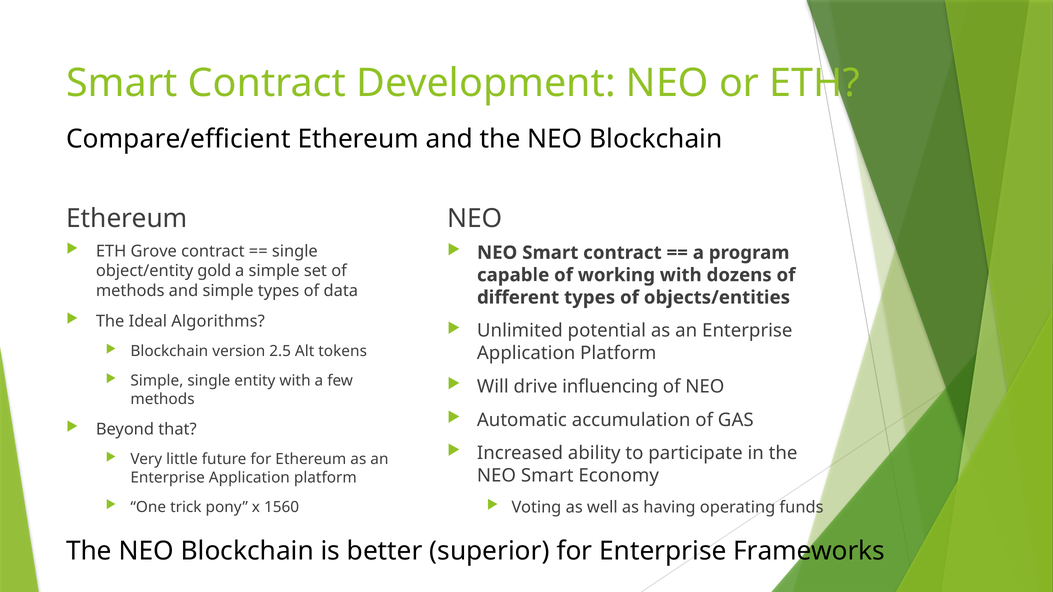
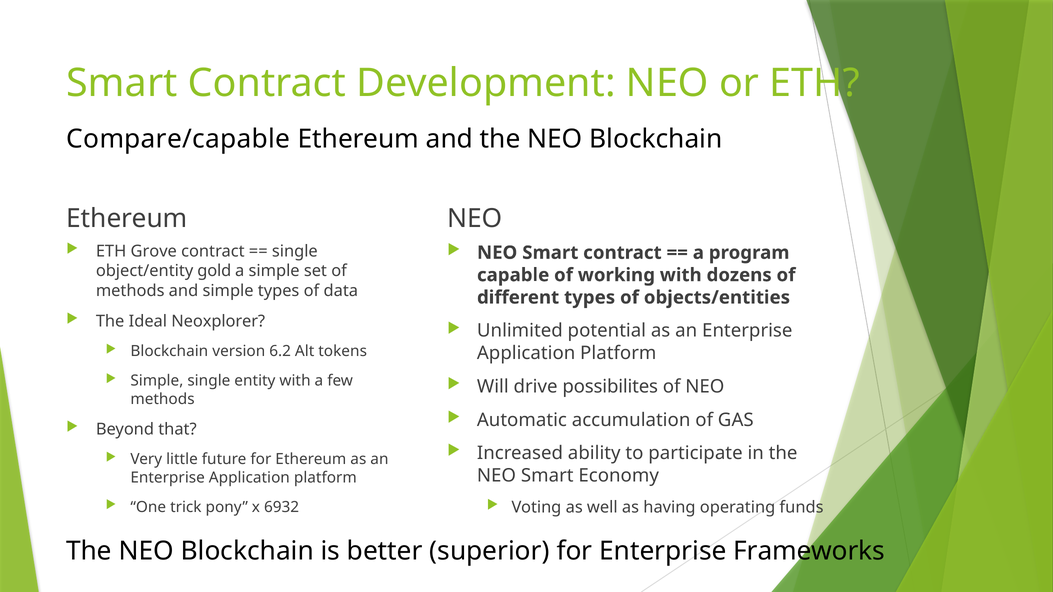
Compare/efficient: Compare/efficient -> Compare/capable
Algorithms: Algorithms -> Neoxplorer
2.5: 2.5 -> 6.2
influencing: influencing -> possibilites
1560: 1560 -> 6932
